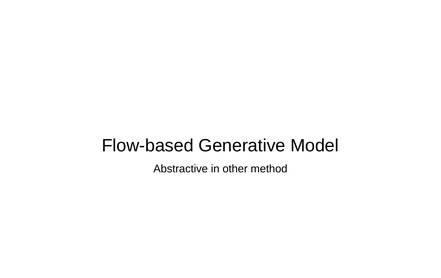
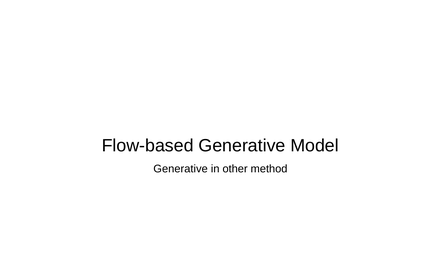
Abstractive at (181, 169): Abstractive -> Generative
